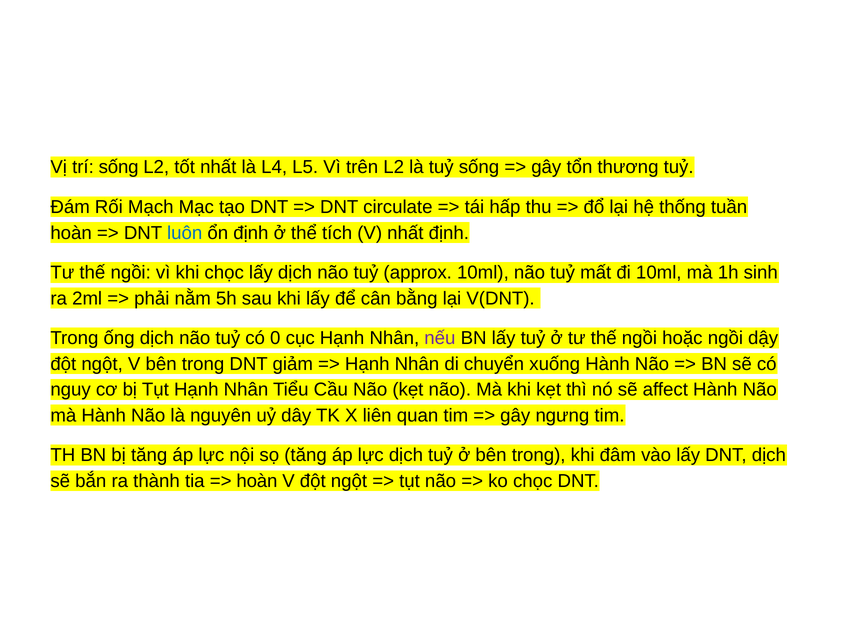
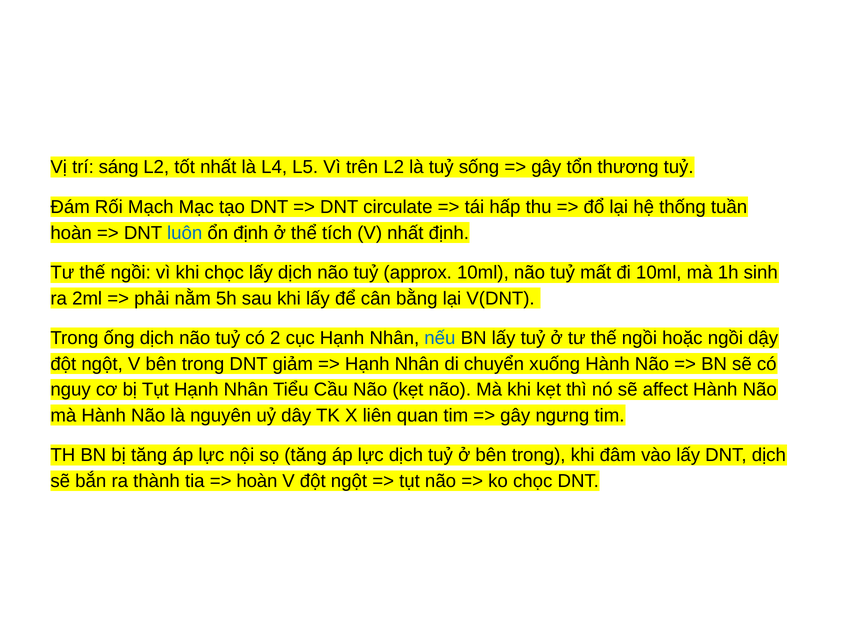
trí sống: sống -> sáng
0: 0 -> 2
nếu colour: purple -> blue
